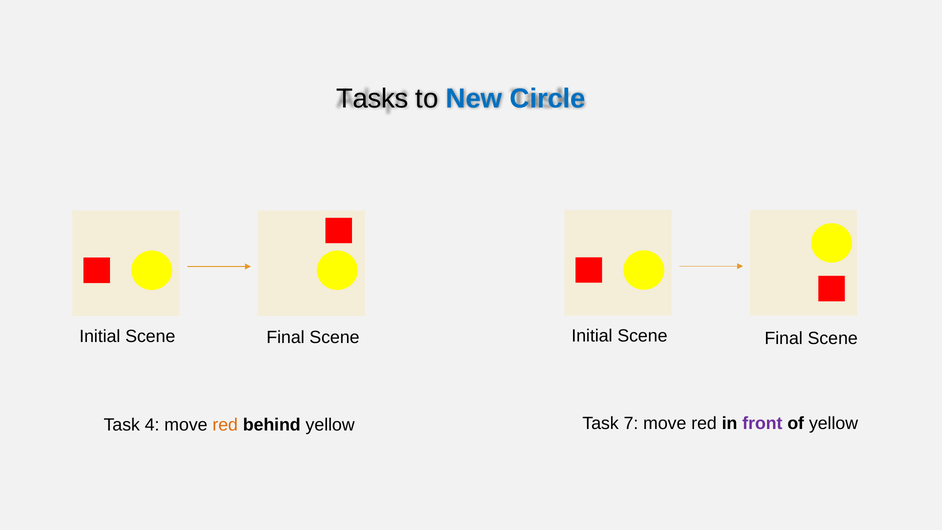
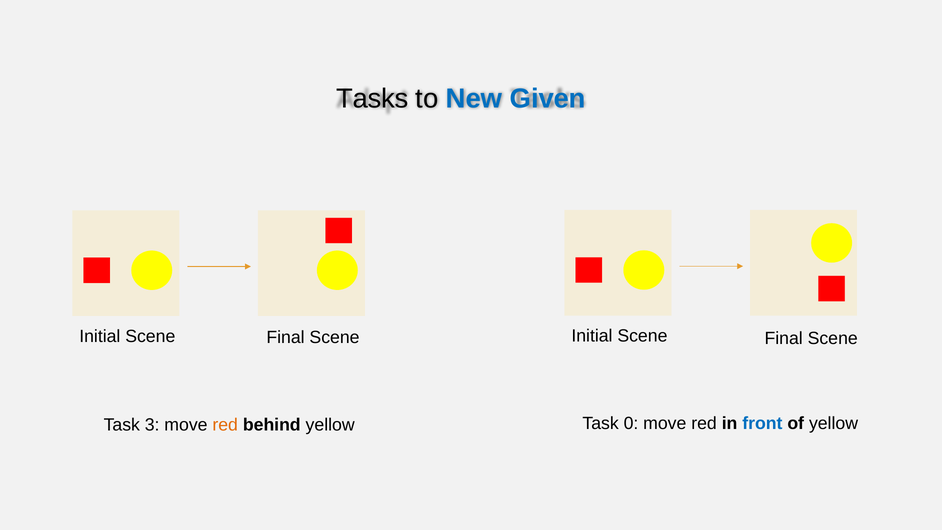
Circle: Circle -> Given
4: 4 -> 3
7: 7 -> 0
front colour: purple -> blue
